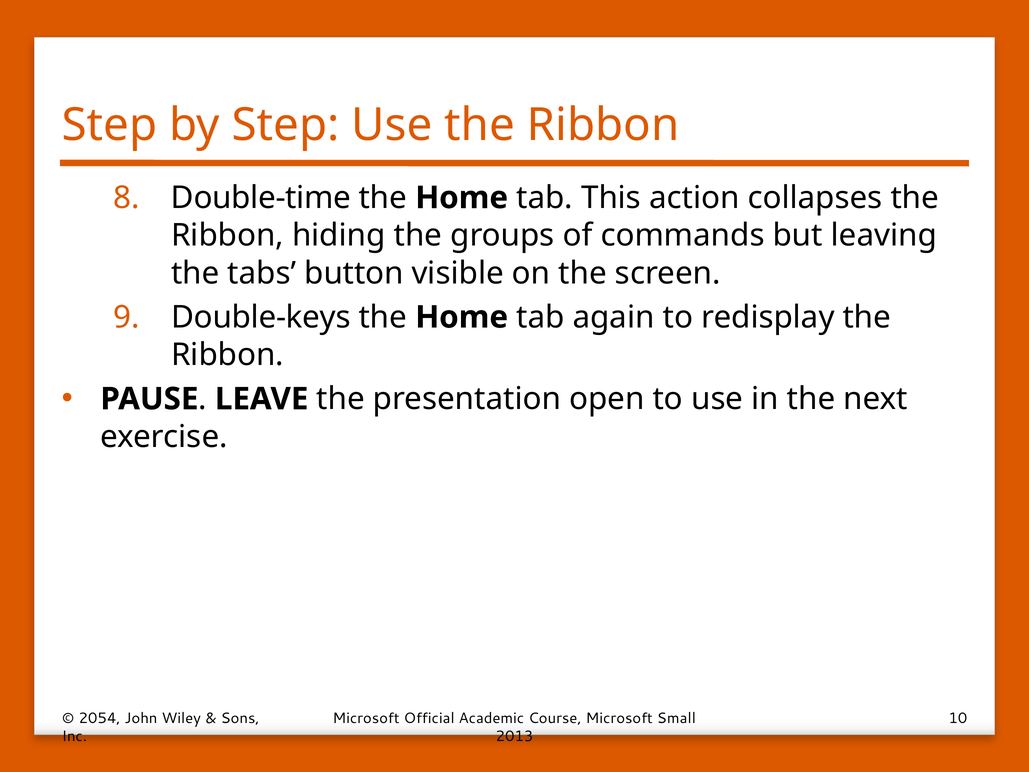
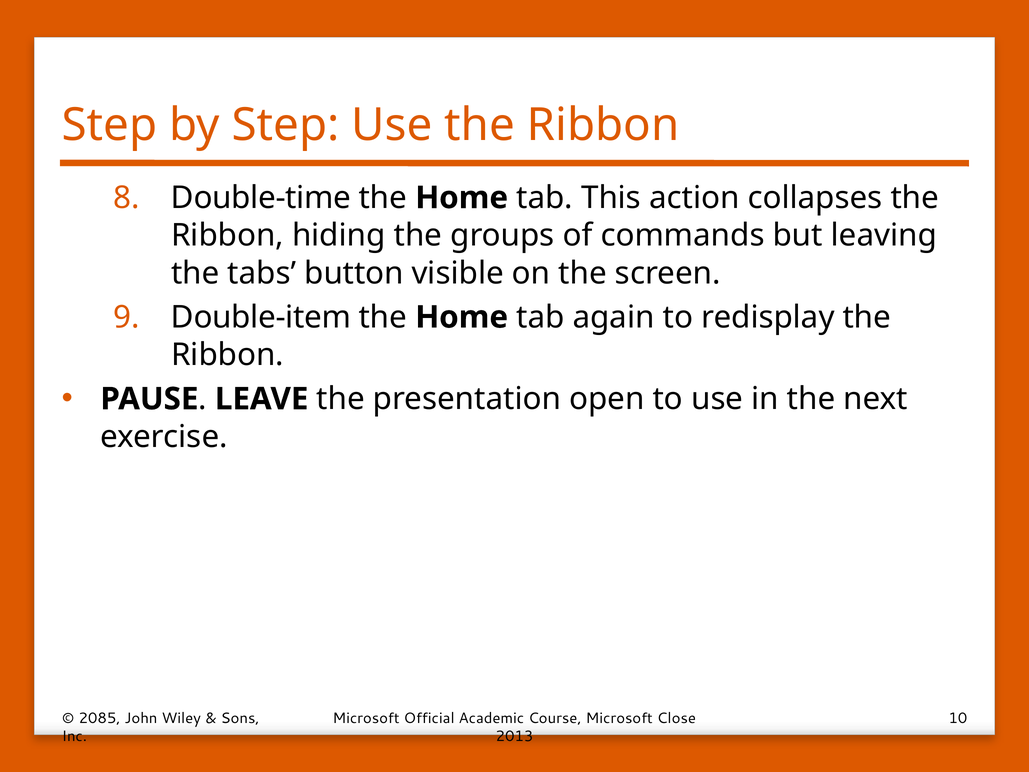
Double-keys: Double-keys -> Double-item
2054: 2054 -> 2085
Small: Small -> Close
